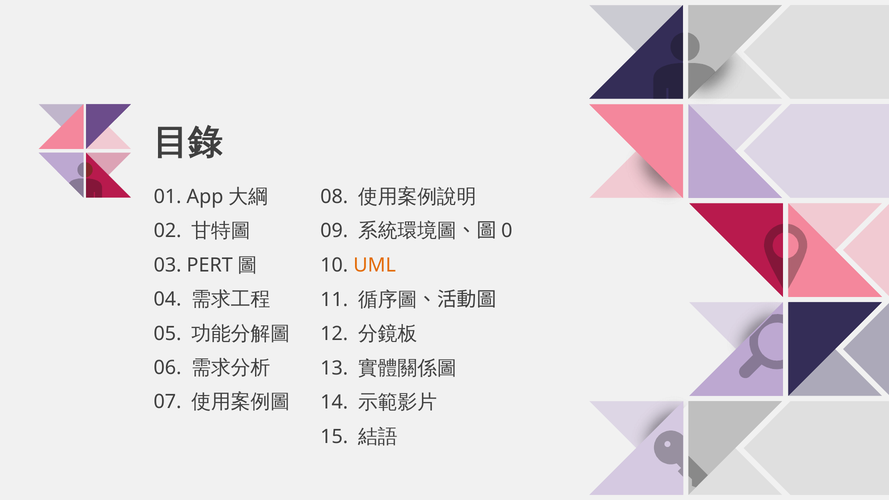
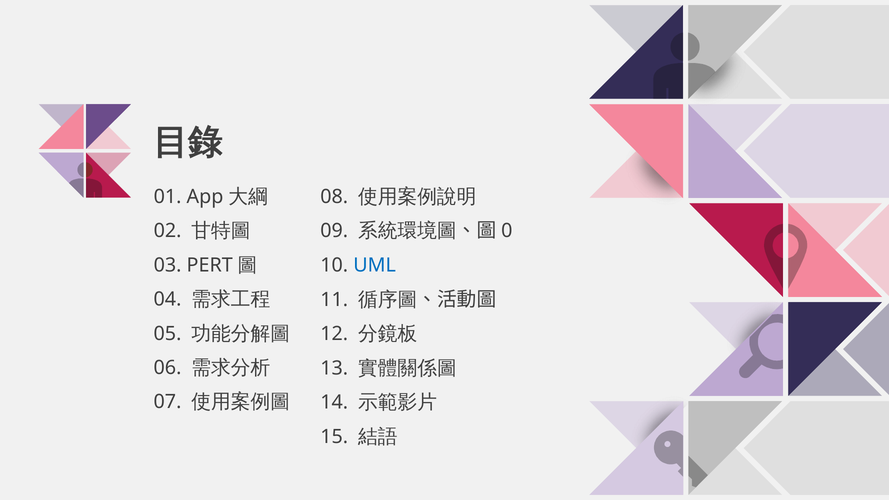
UML colour: orange -> blue
